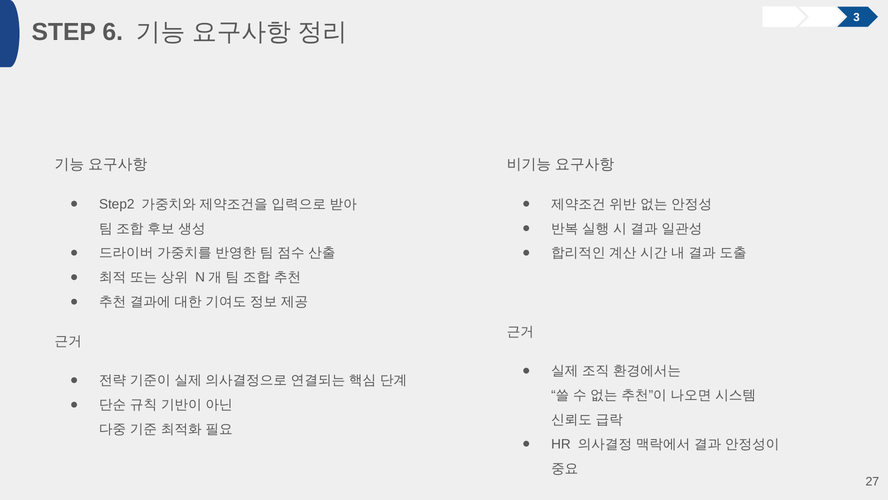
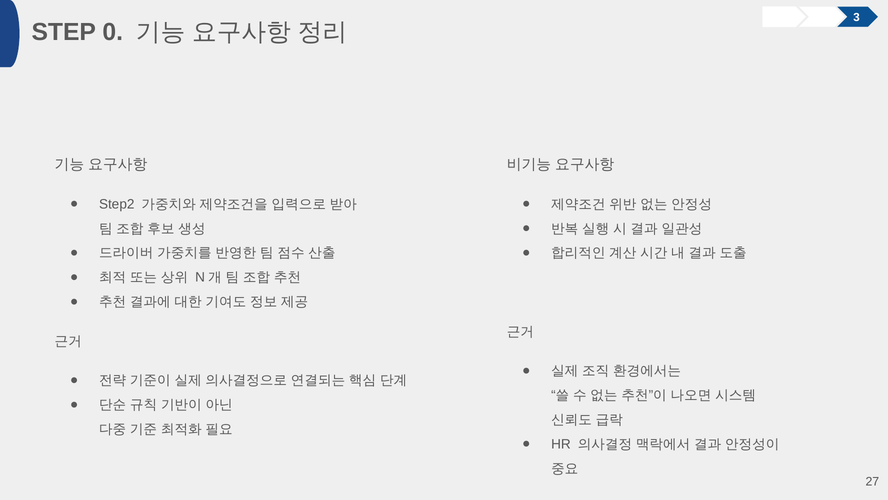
6: 6 -> 0
